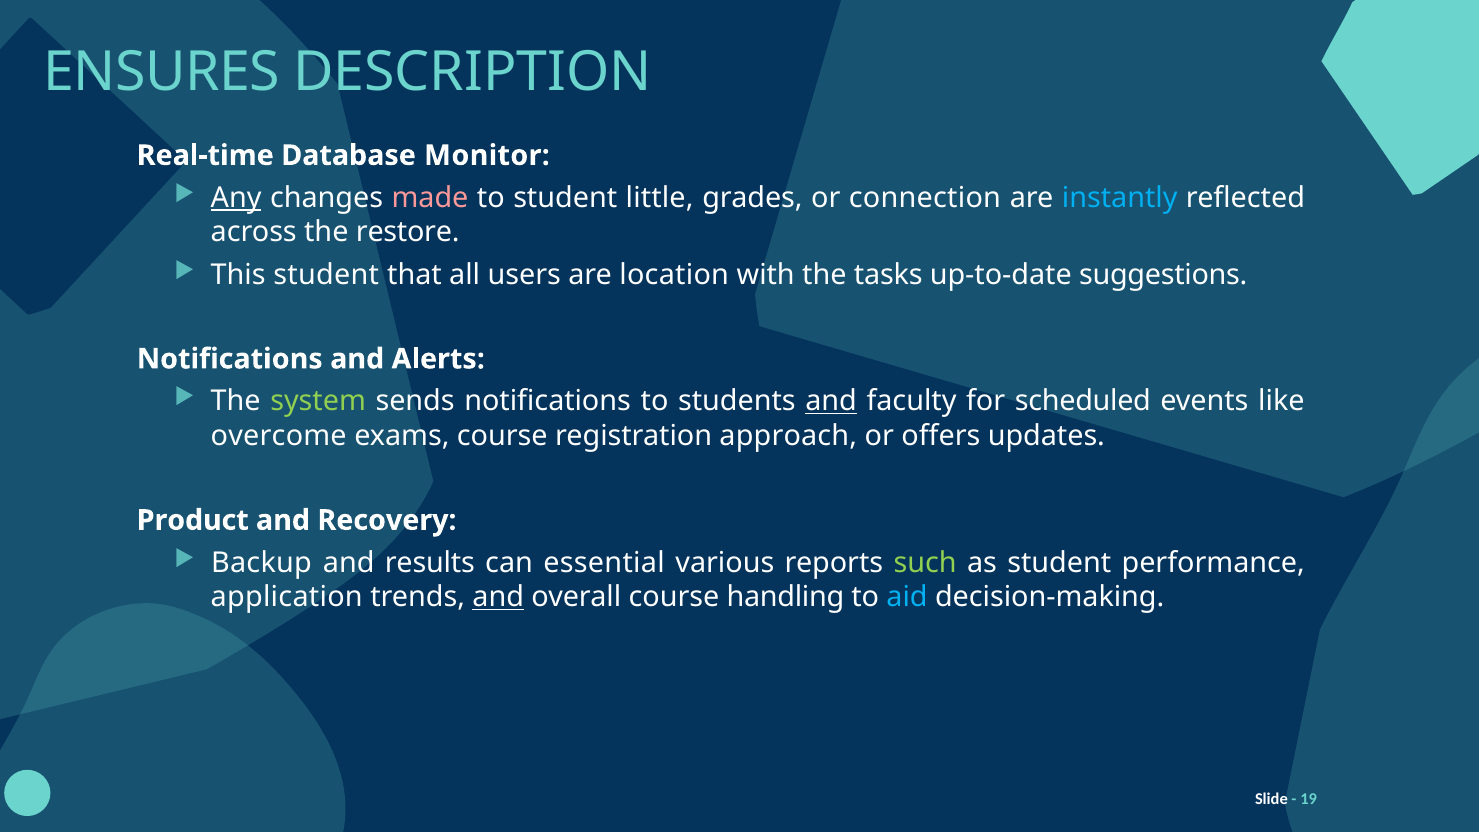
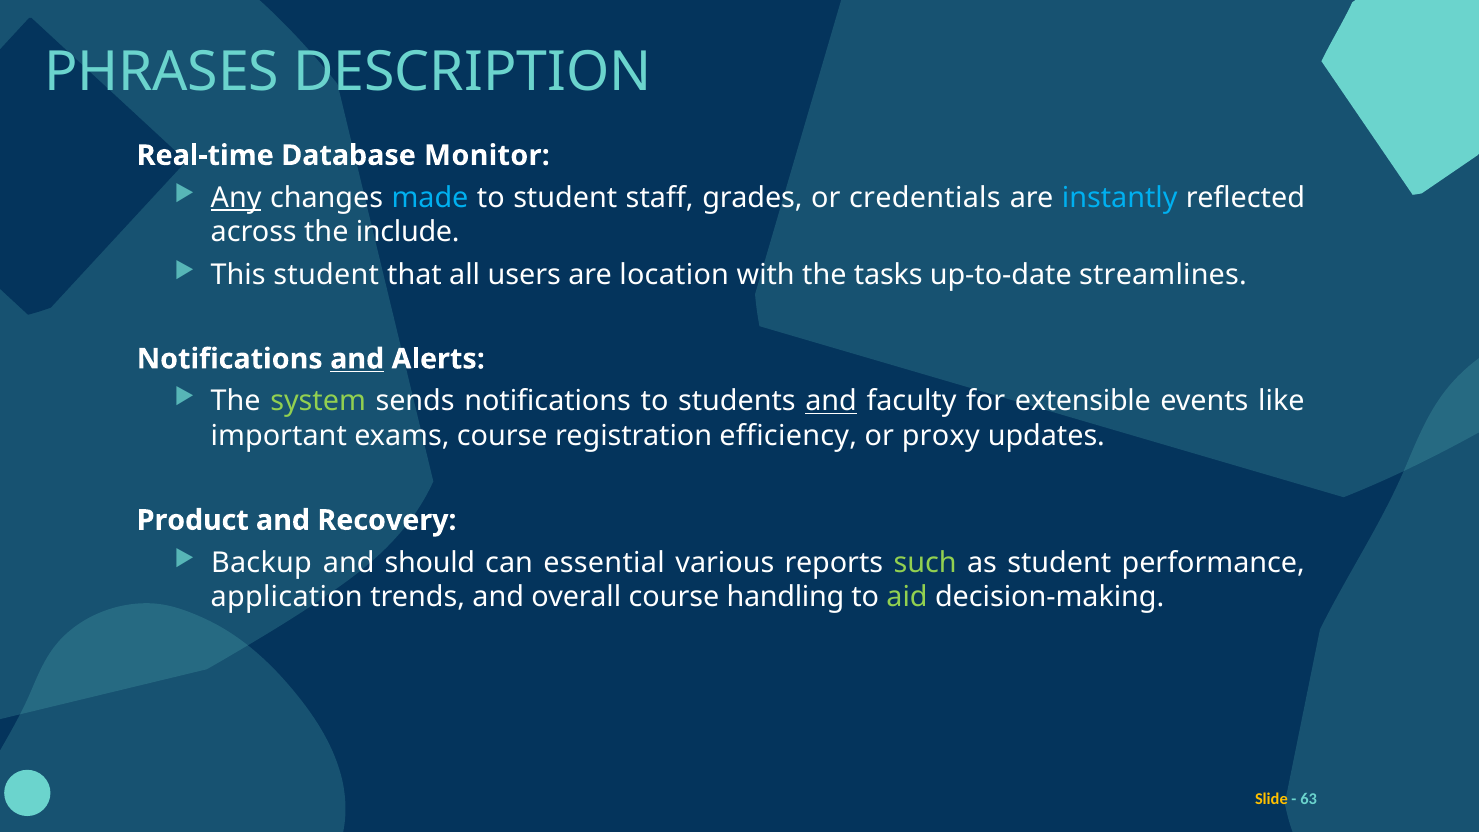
ENSURES: ENSURES -> PHRASES
made colour: pink -> light blue
little: little -> staff
connection: connection -> credentials
restore: restore -> include
suggestions: suggestions -> streamlines
and at (357, 359) underline: none -> present
scheduled: scheduled -> extensible
overcome: overcome -> important
approach: approach -> efficiency
offers: offers -> proxy
results: results -> should
and at (498, 597) underline: present -> none
aid colour: light blue -> light green
Slide colour: white -> yellow
19: 19 -> 63
